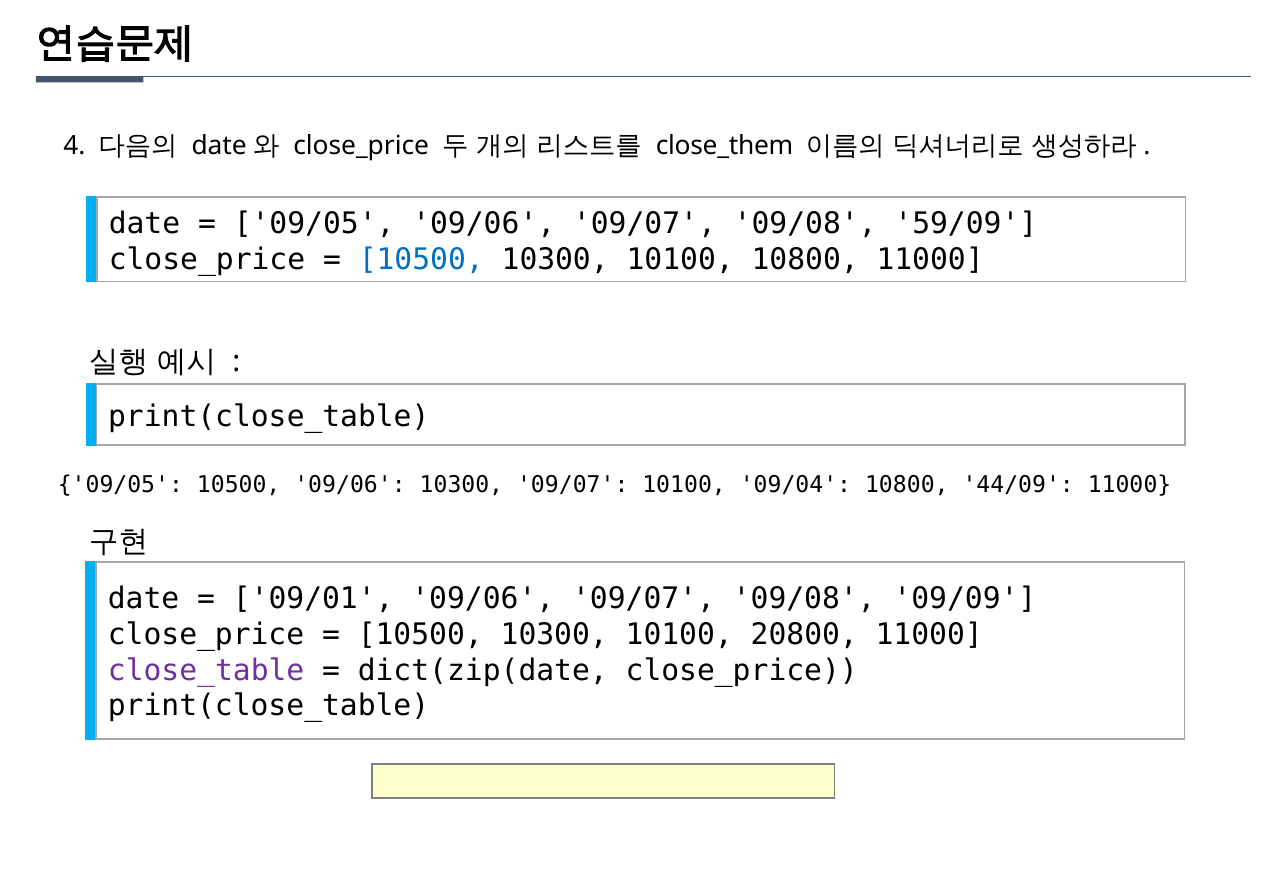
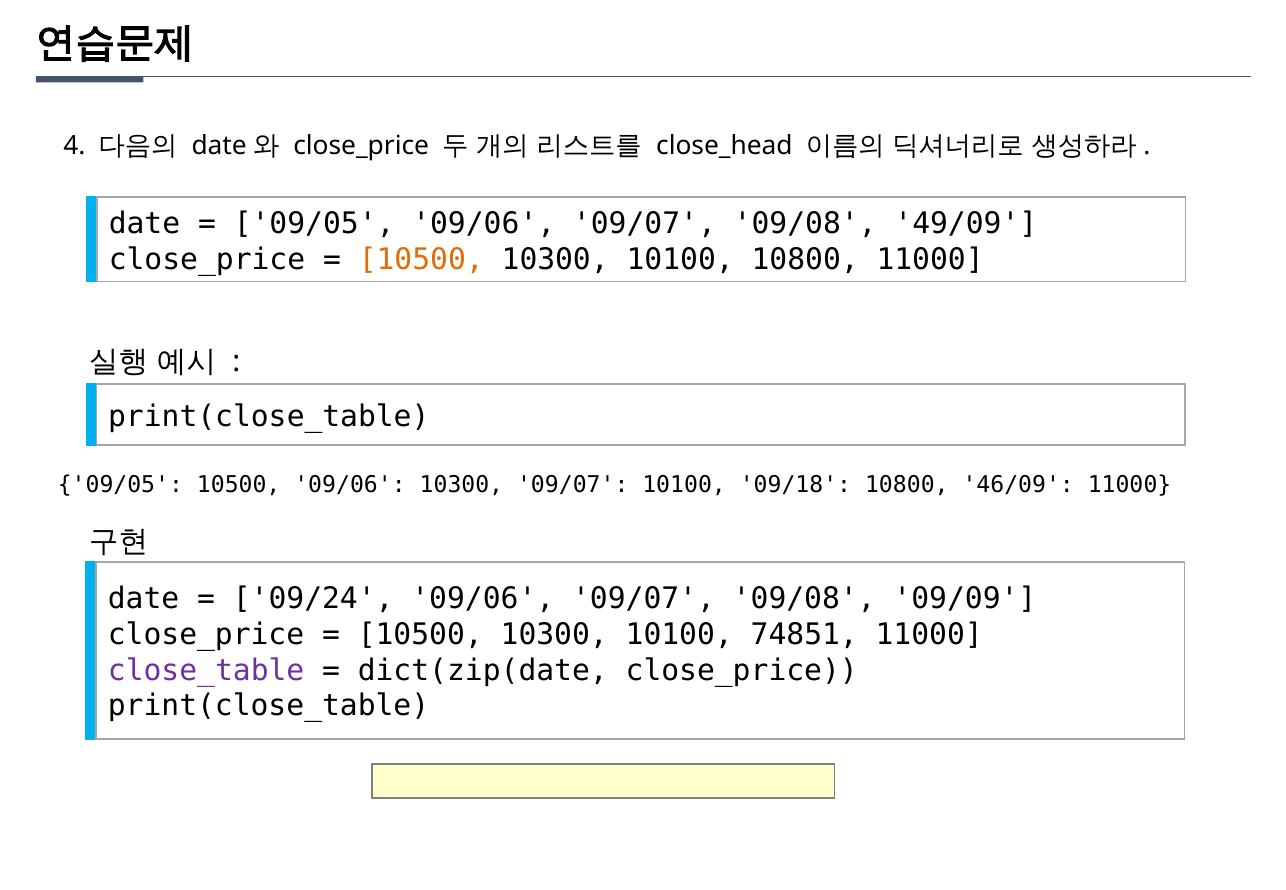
close_them: close_them -> close_head
59/09: 59/09 -> 49/09
10500 at (421, 259) colour: blue -> orange
09/04: 09/04 -> 09/18
44/09: 44/09 -> 46/09
09/01: 09/01 -> 09/24
20800: 20800 -> 74851
